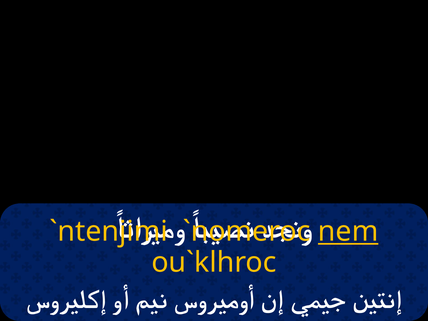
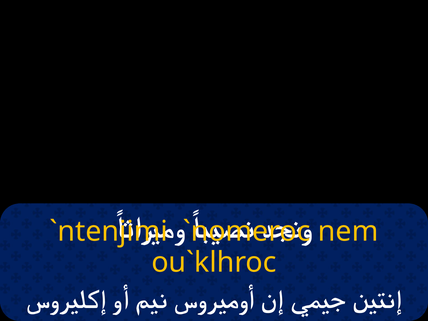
nem underline: present -> none
